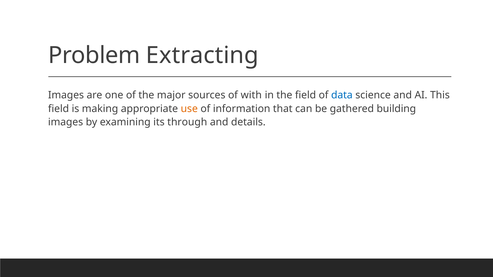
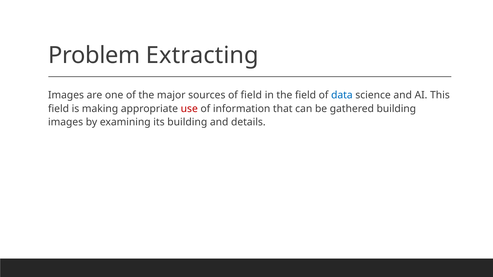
of with: with -> field
use colour: orange -> red
its through: through -> building
